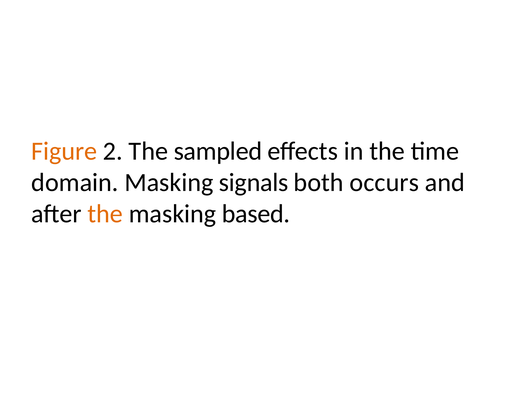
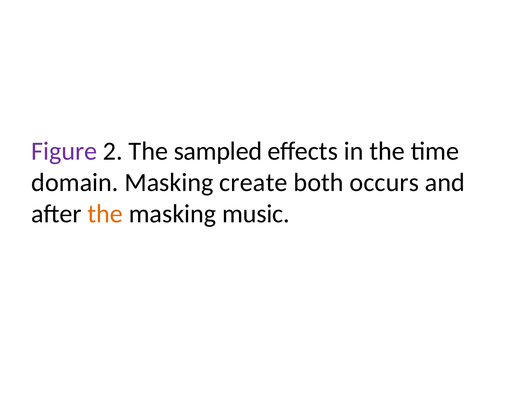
Figure colour: orange -> purple
signals: signals -> create
based: based -> music
